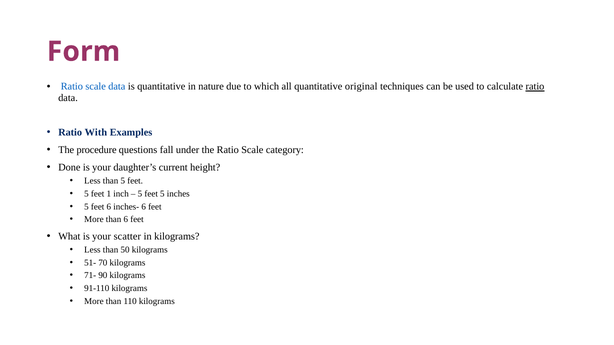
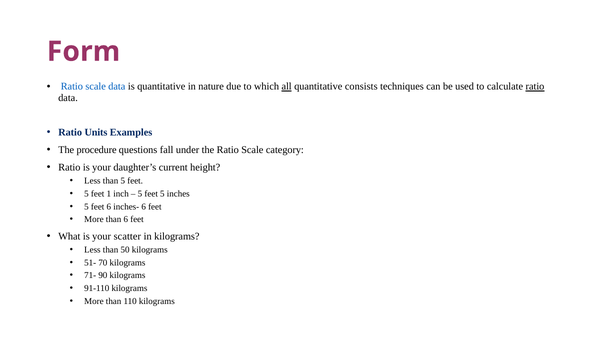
all underline: none -> present
original: original -> consists
With: With -> Units
Done at (69, 167): Done -> Ratio
